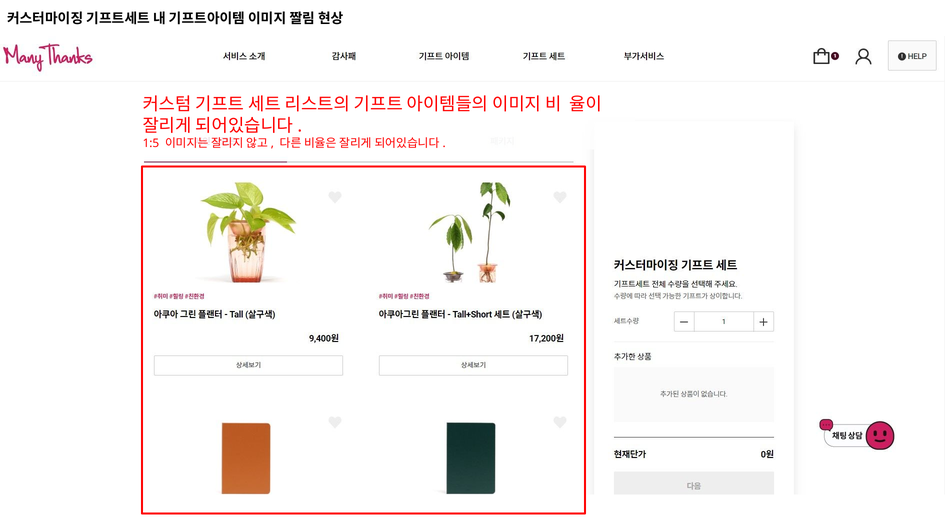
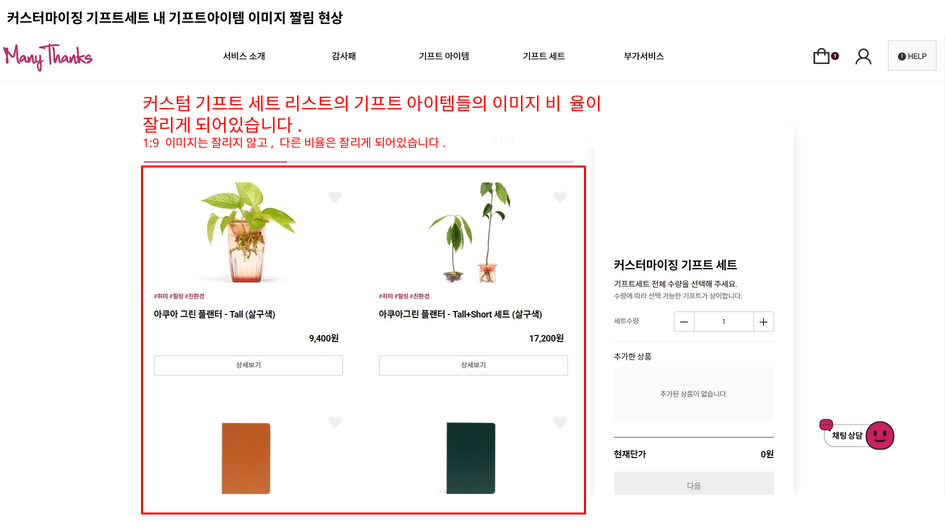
1:5: 1:5 -> 1:9
